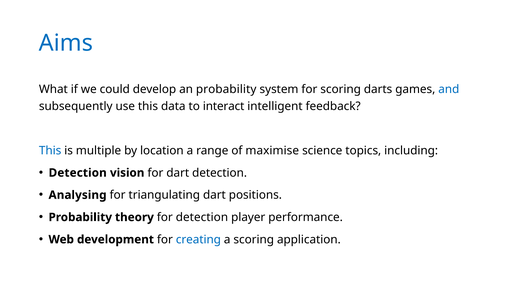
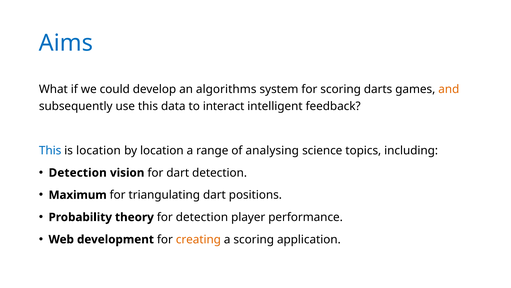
an probability: probability -> algorithms
and colour: blue -> orange
is multiple: multiple -> location
maximise: maximise -> analysing
Analysing: Analysing -> Maximum
creating colour: blue -> orange
